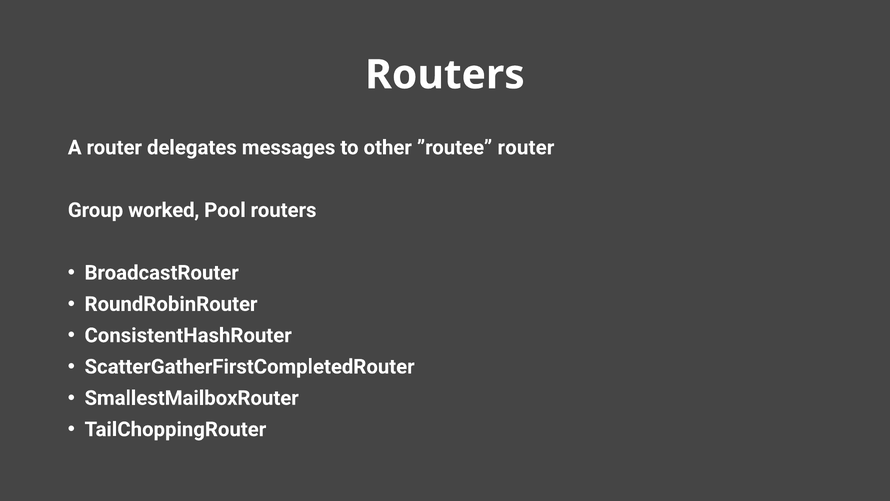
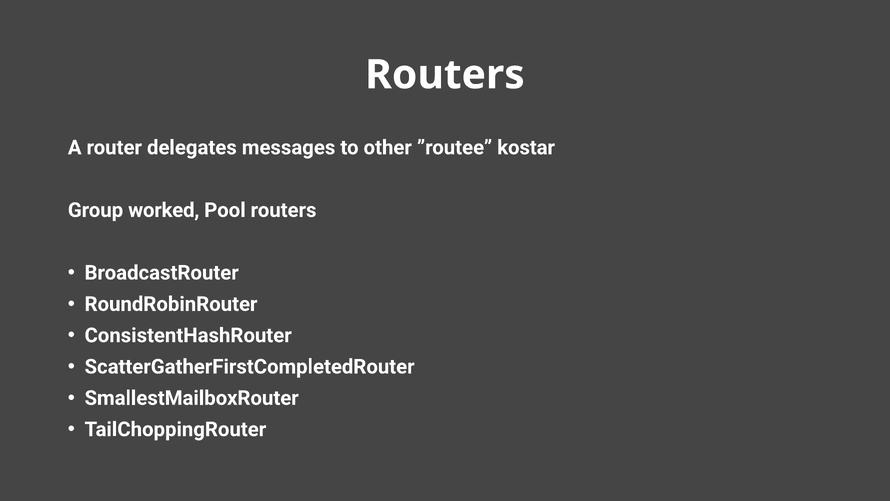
”routee router: router -> kostar
